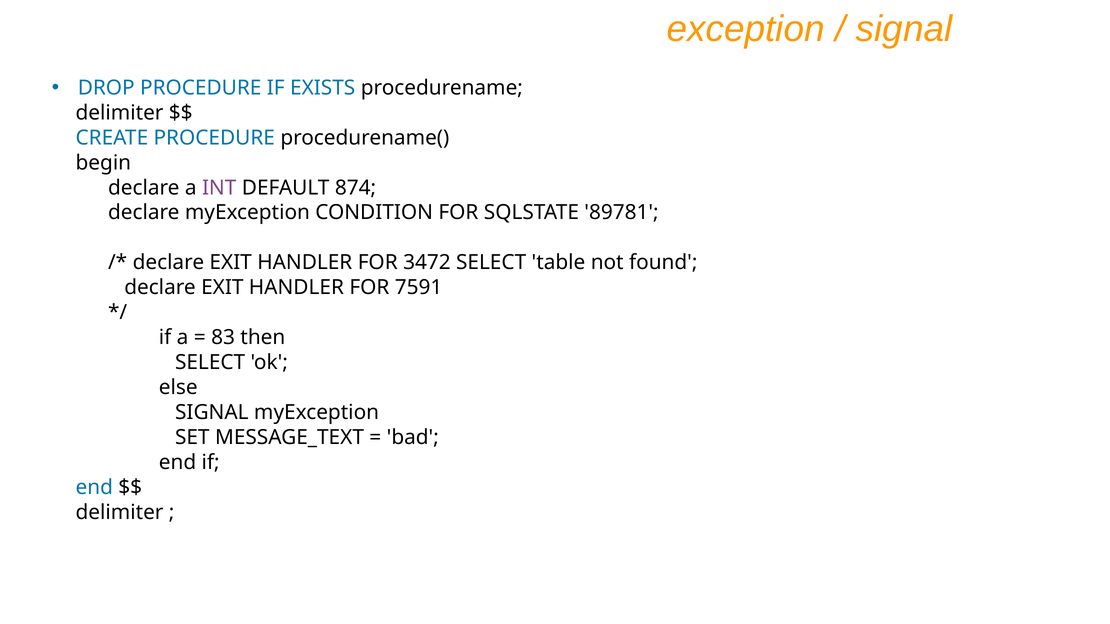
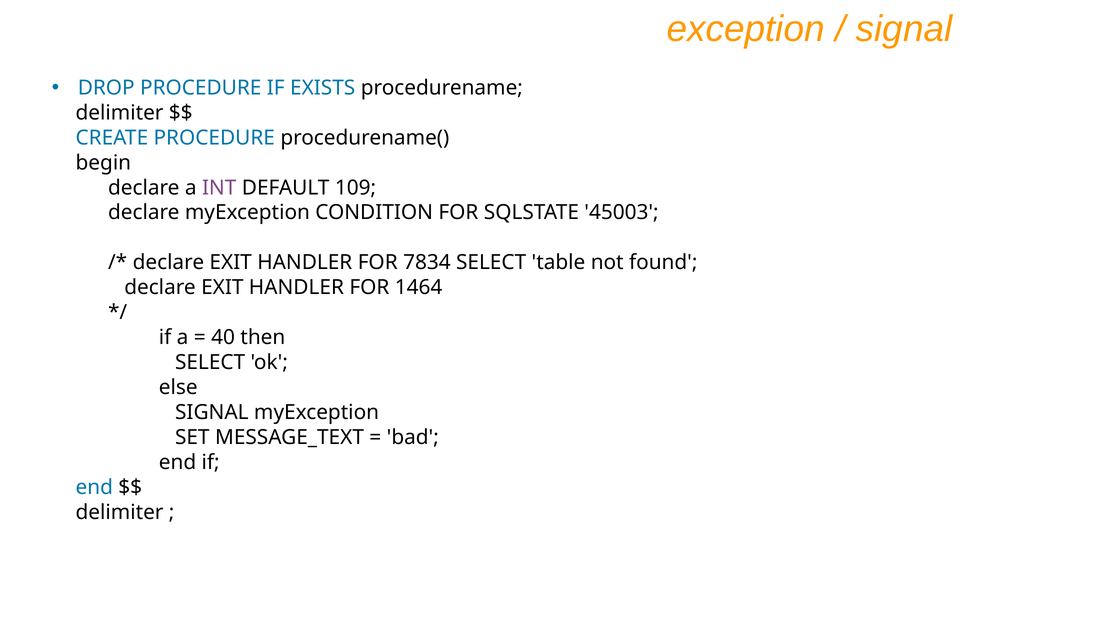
874: 874 -> 109
89781: 89781 -> 45003
3472: 3472 -> 7834
7591: 7591 -> 1464
83: 83 -> 40
